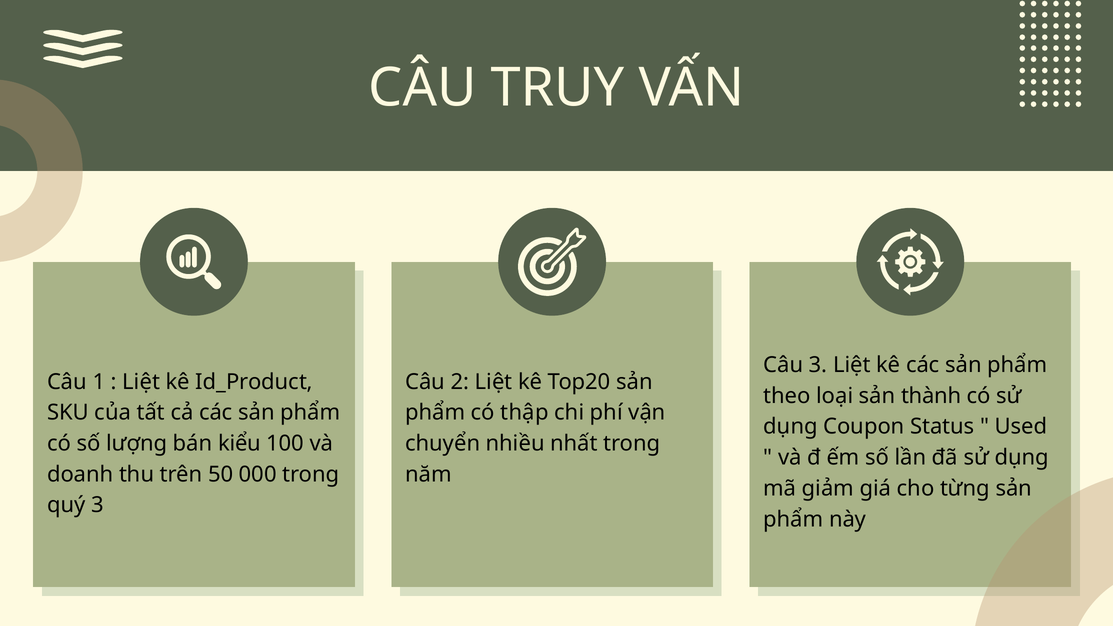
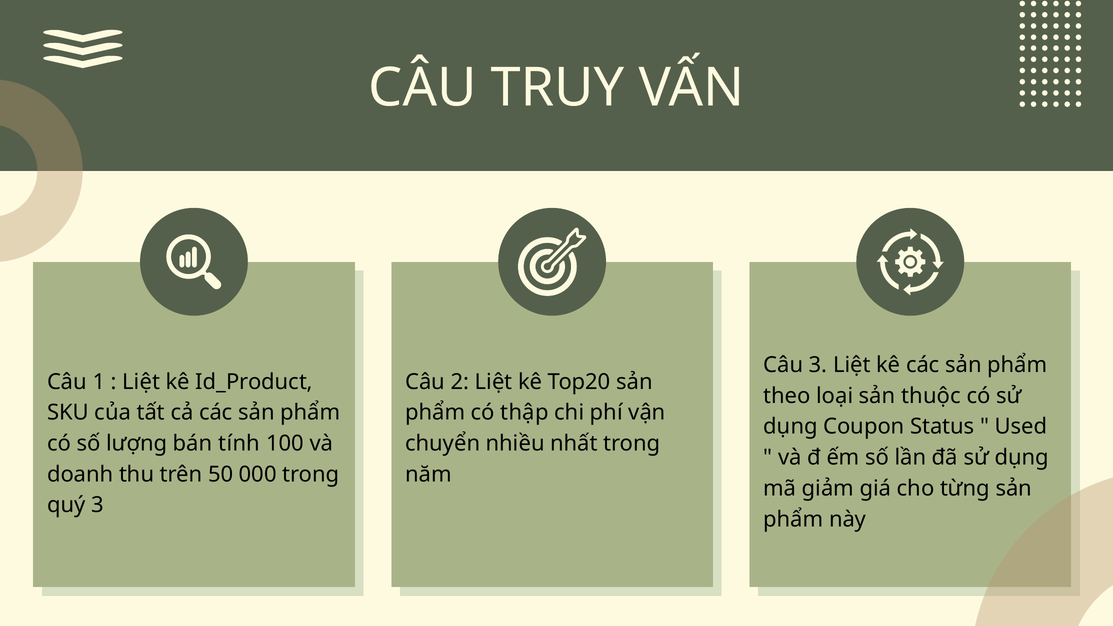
thành: thành -> thuộc
kiểu: kiểu -> tính
